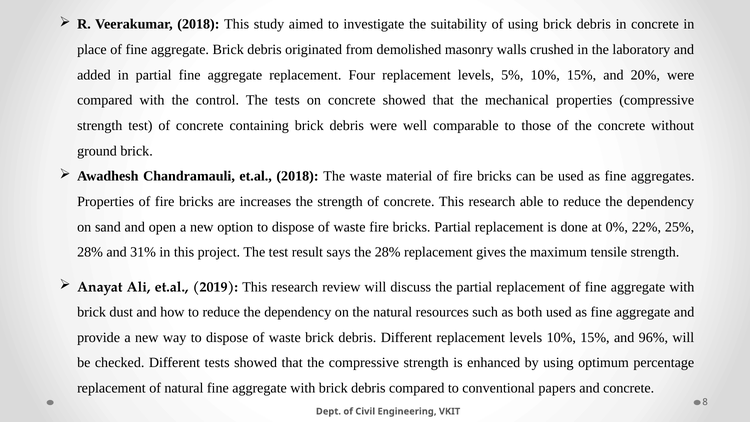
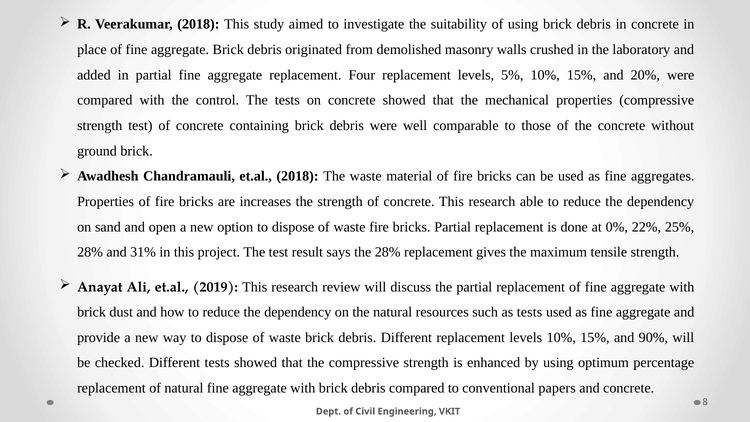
as both: both -> tests
96%: 96% -> 90%
